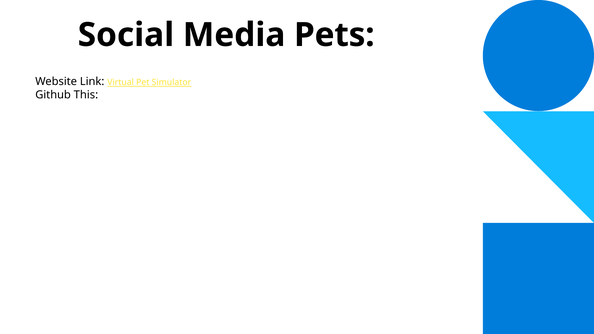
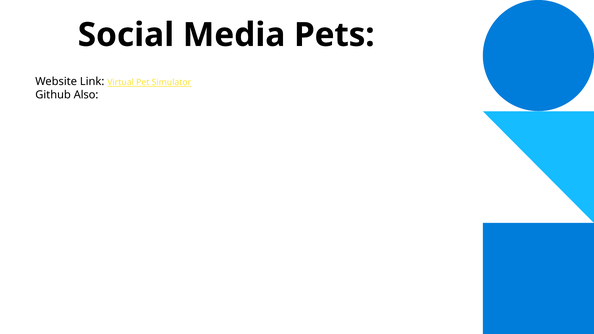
This: This -> Also
